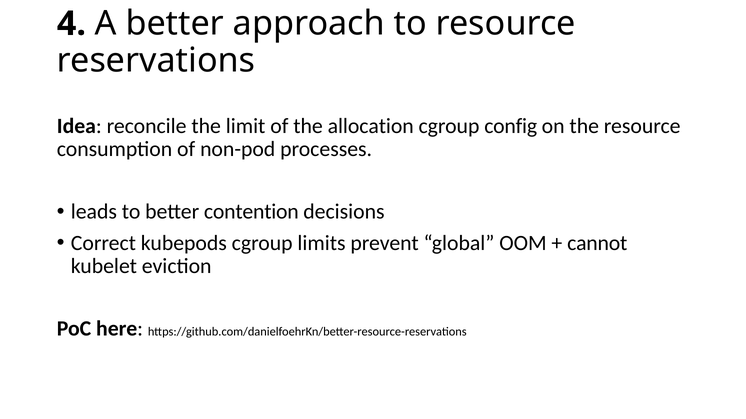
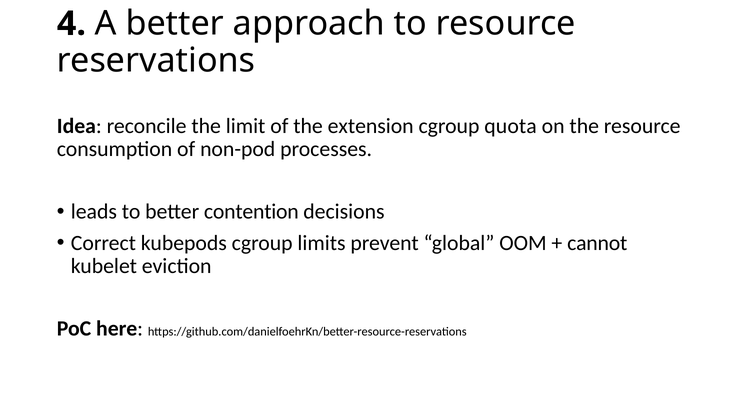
allocation: allocation -> extension
config: config -> quota
